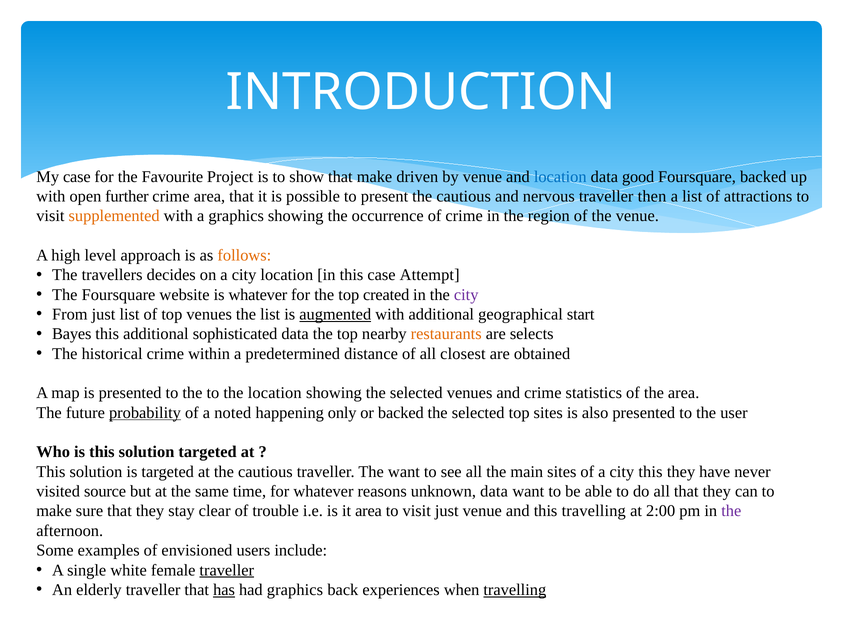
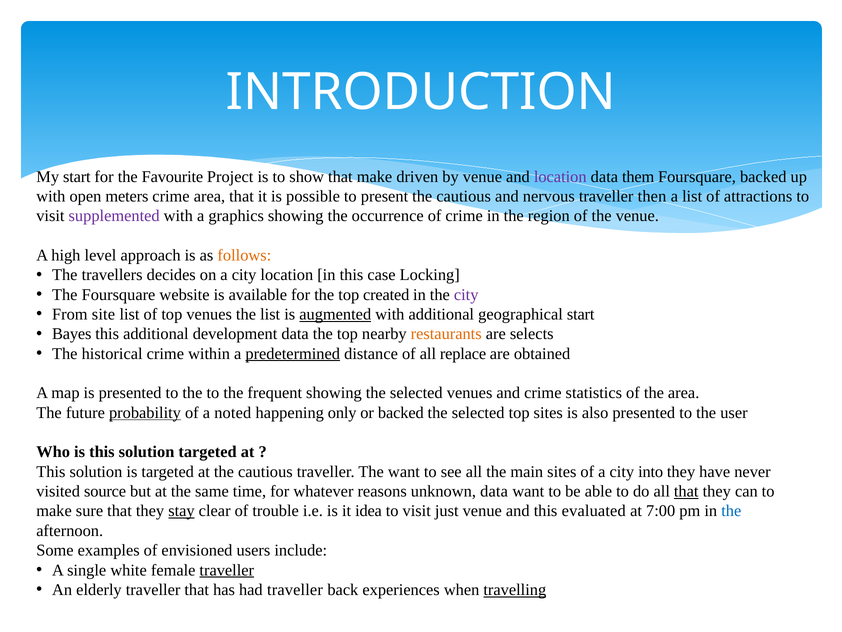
My case: case -> start
location at (560, 176) colour: blue -> purple
good: good -> them
further: further -> meters
supplemented colour: orange -> purple
Attempt: Attempt -> Locking
is whatever: whatever -> available
From just: just -> site
sophisticated: sophisticated -> development
predetermined underline: none -> present
closest: closest -> replace
the location: location -> frequent
city this: this -> into
that at (686, 491) underline: none -> present
stay underline: none -> present
it area: area -> idea
this travelling: travelling -> evaluated
2:00: 2:00 -> 7:00
the at (731, 511) colour: purple -> blue
has underline: present -> none
had graphics: graphics -> traveller
